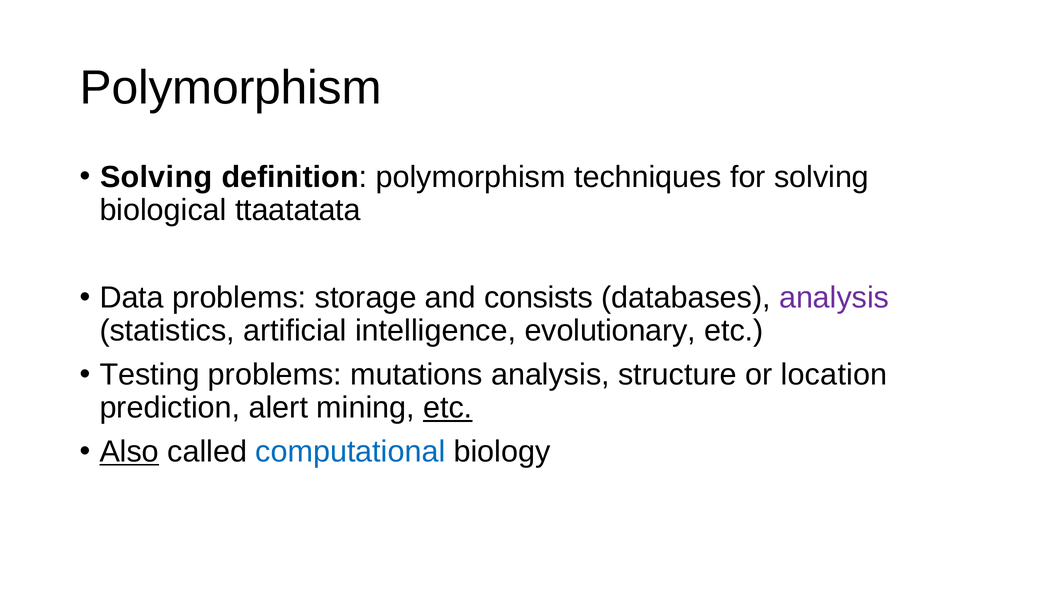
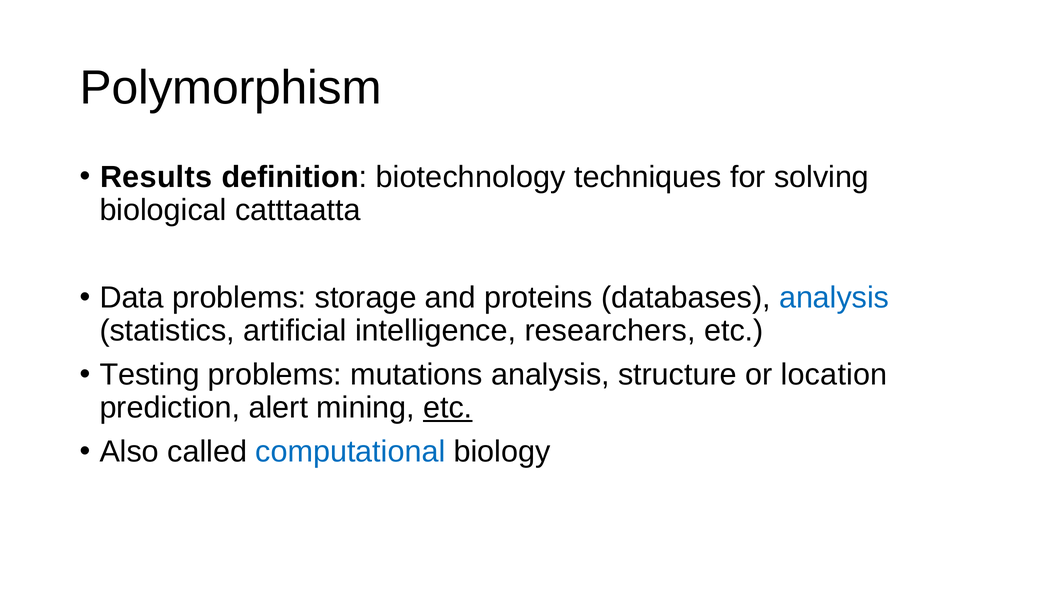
Solving at (156, 177): Solving -> Results
definition polymorphism: polymorphism -> biotechnology
ttaatatata: ttaatatata -> catttaatta
consists: consists -> proteins
analysis at (834, 298) colour: purple -> blue
evolutionary: evolutionary -> researchers
Also underline: present -> none
